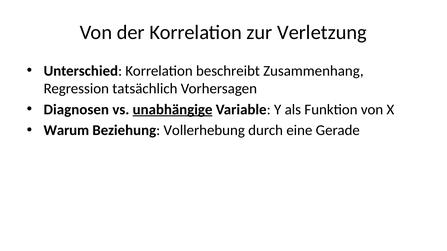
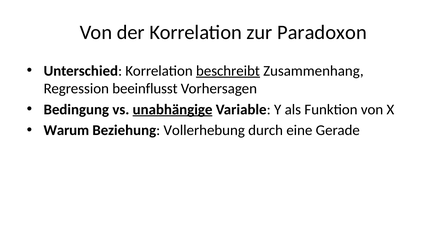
Verletzung: Verletzung -> Paradoxon
beschreibt underline: none -> present
tatsächlich: tatsächlich -> beeinflusst
Diagnosen: Diagnosen -> Bedingung
